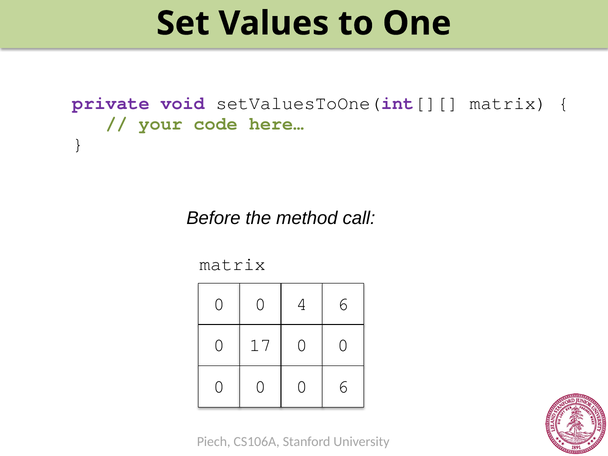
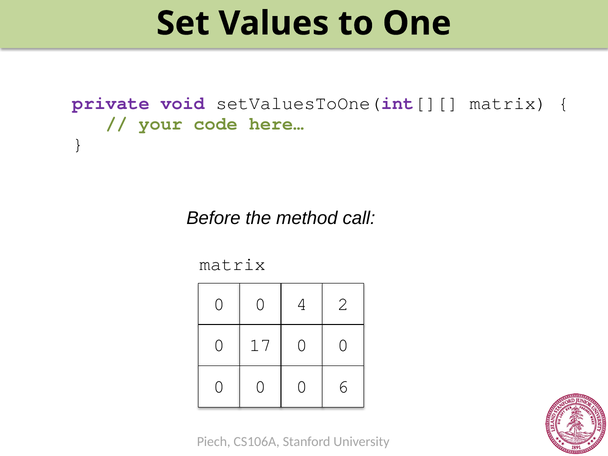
4 6: 6 -> 2
